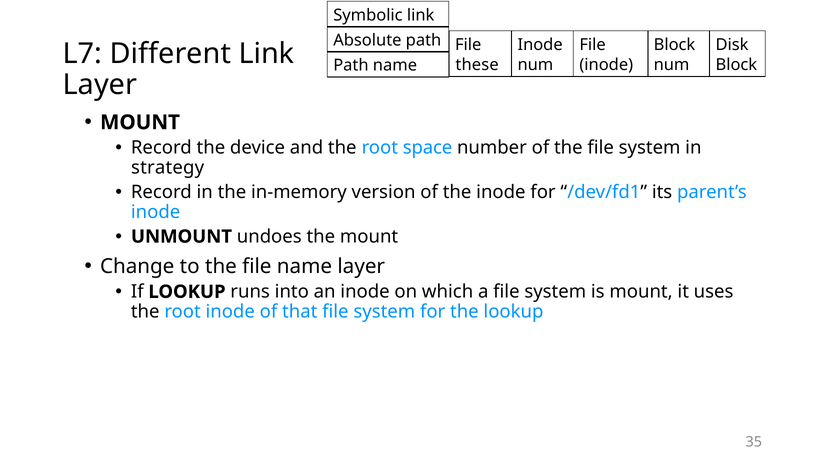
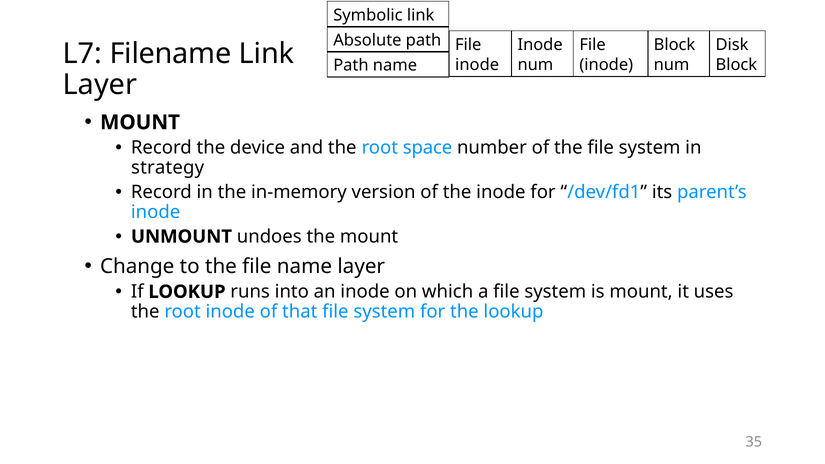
Different: Different -> Filename
these at (477, 65): these -> inode
